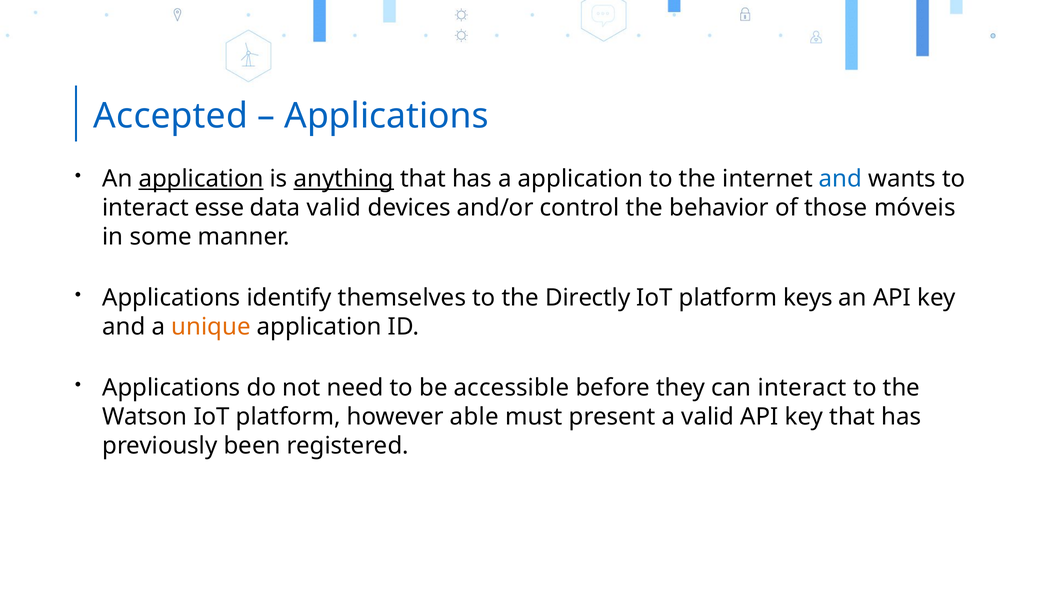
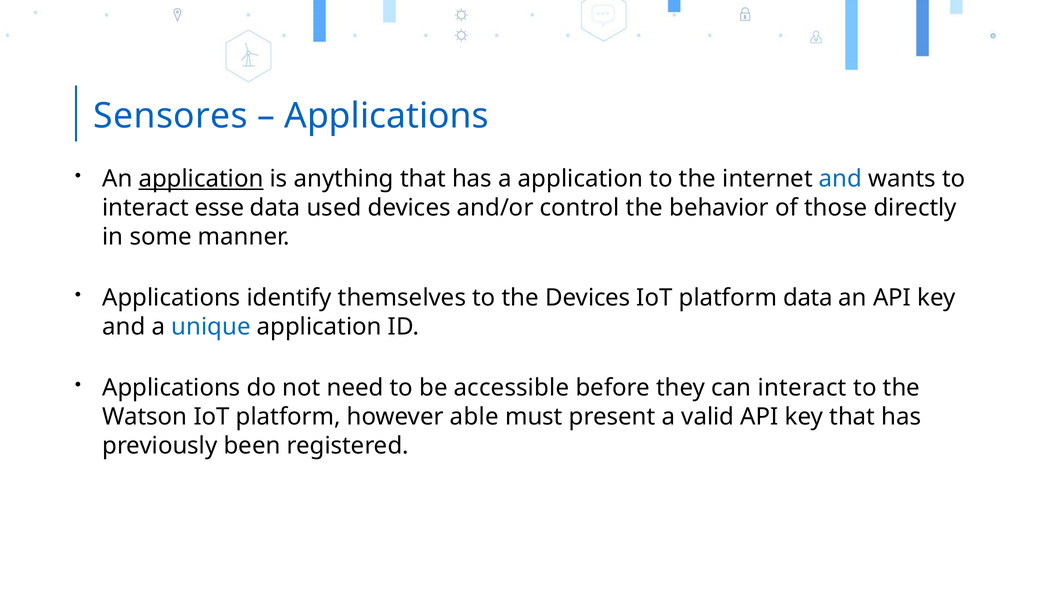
Accepted: Accepted -> Sensores
anything underline: present -> none
data valid: valid -> used
móveis: móveis -> directly
the Directly: Directly -> Devices
platform keys: keys -> data
unique colour: orange -> blue
